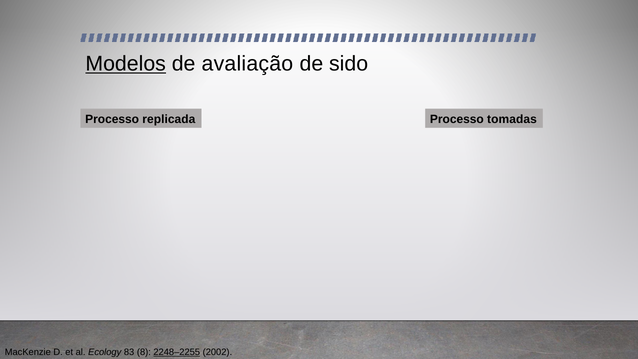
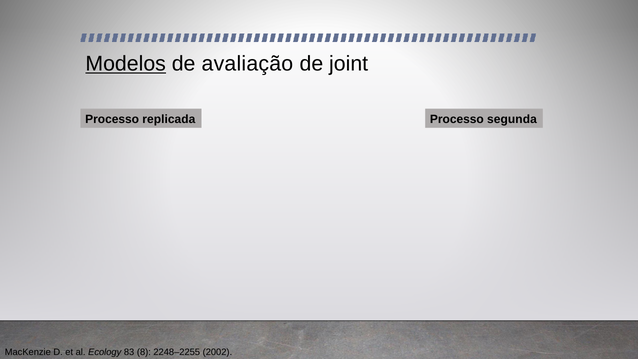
sido: sido -> joint
tomadas: tomadas -> segunda
2248–2255 underline: present -> none
